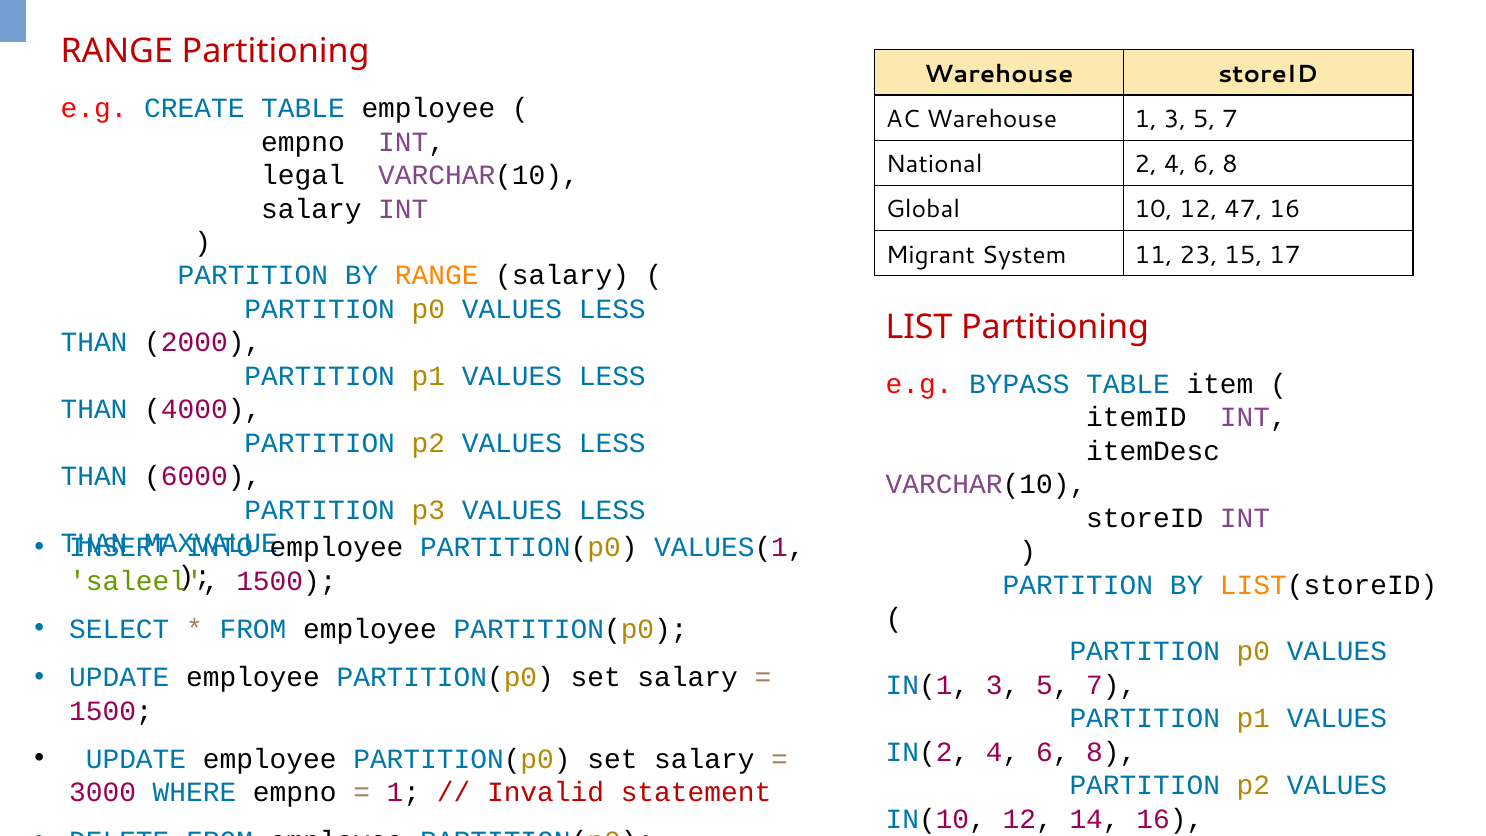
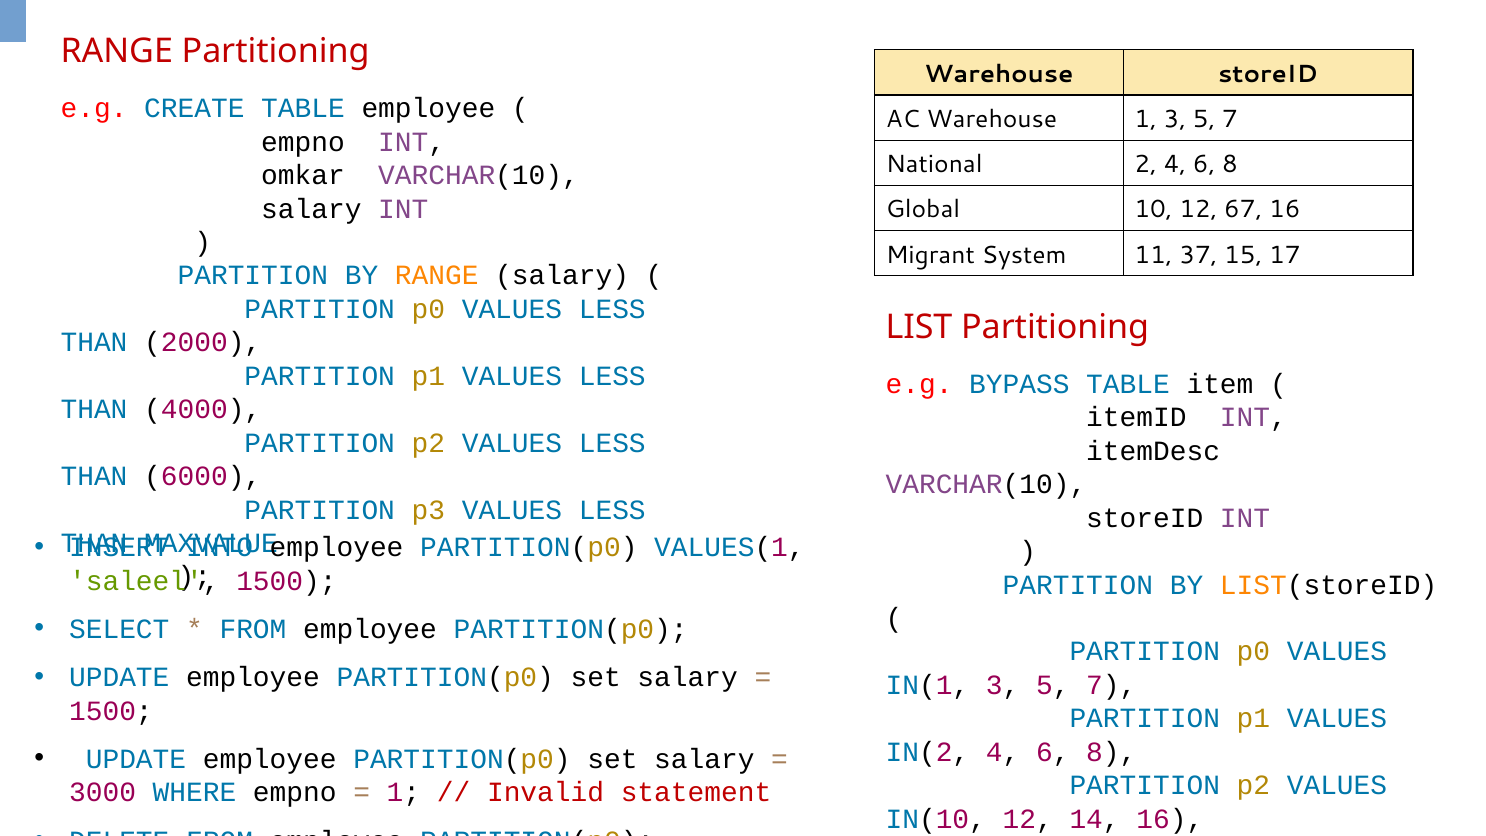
legal: legal -> omkar
47: 47 -> 67
23: 23 -> 37
